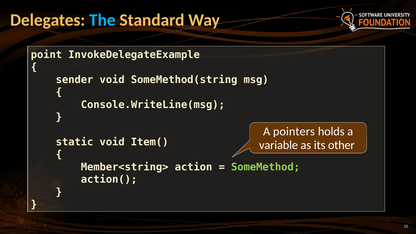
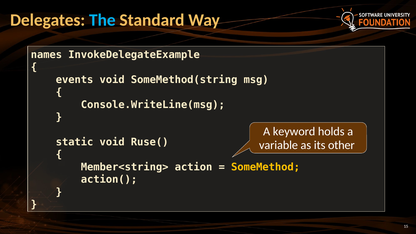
point: point -> names
sender: sender -> events
pointers: pointers -> keyword
Item(: Item( -> Ruse(
SomeMethod colour: light green -> yellow
